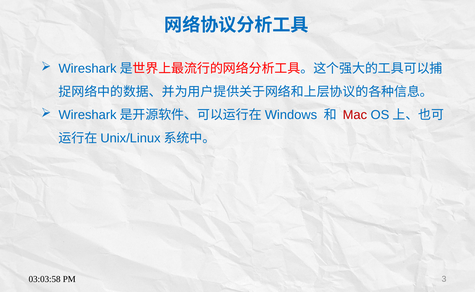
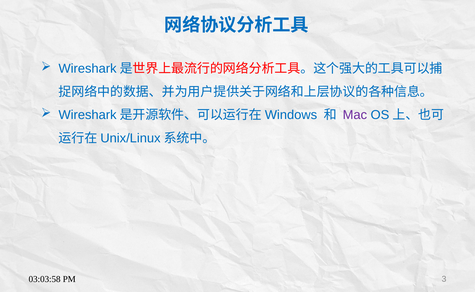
Mac colour: red -> purple
